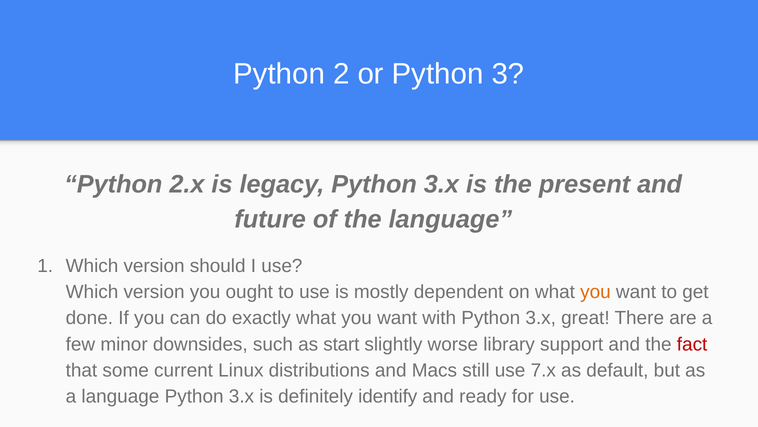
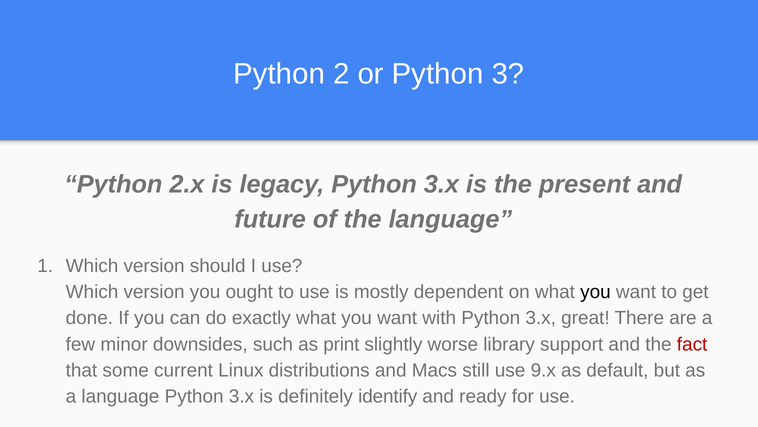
you at (595, 292) colour: orange -> black
start: start -> print
7.x: 7.x -> 9.x
